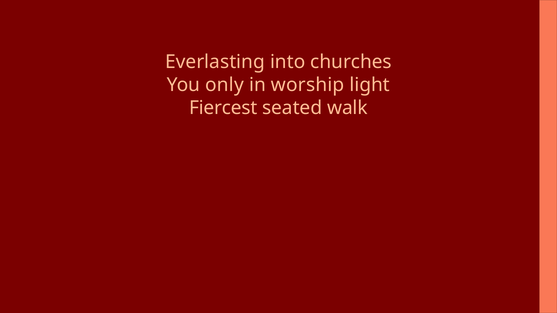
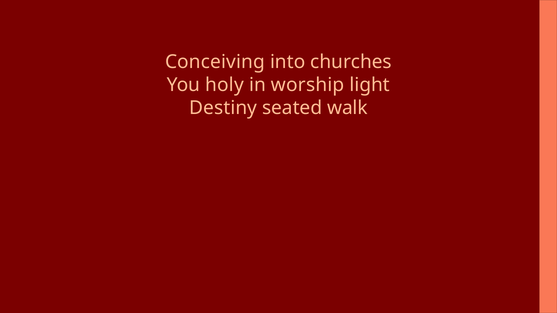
Everlasting: Everlasting -> Conceiving
only: only -> holy
Fiercest: Fiercest -> Destiny
